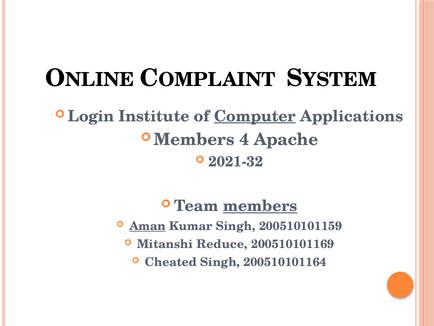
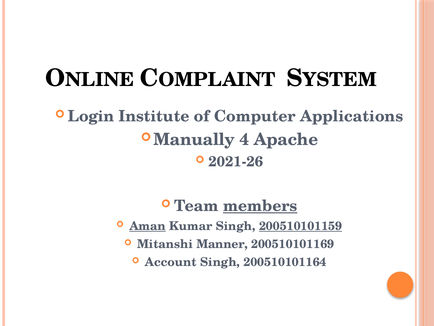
Computer underline: present -> none
Members at (194, 139): Members -> Manually
2021-32: 2021-32 -> 2021-26
200510101159 underline: none -> present
Reduce: Reduce -> Manner
Cheated: Cheated -> Account
